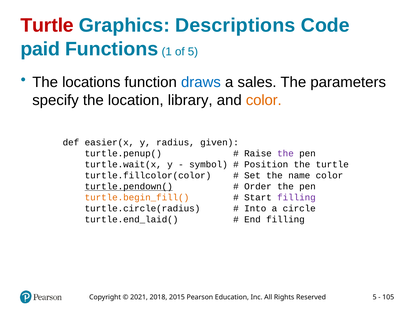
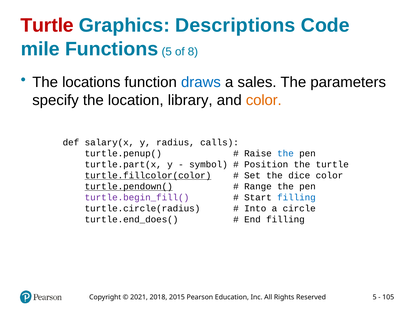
paid: paid -> mile
Functions 1: 1 -> 5
of 5: 5 -> 8
easier(x: easier(x -> salary(x
given: given -> calls
the at (286, 154) colour: purple -> blue
turtle.wait(x: turtle.wait(x -> turtle.part(x
turtle.fillcolor(color underline: none -> present
name: name -> dice
Order: Order -> Range
turtle.begin_fill( colour: orange -> purple
filling at (296, 198) colour: purple -> blue
turtle.end_laid(: turtle.end_laid( -> turtle.end_does(
